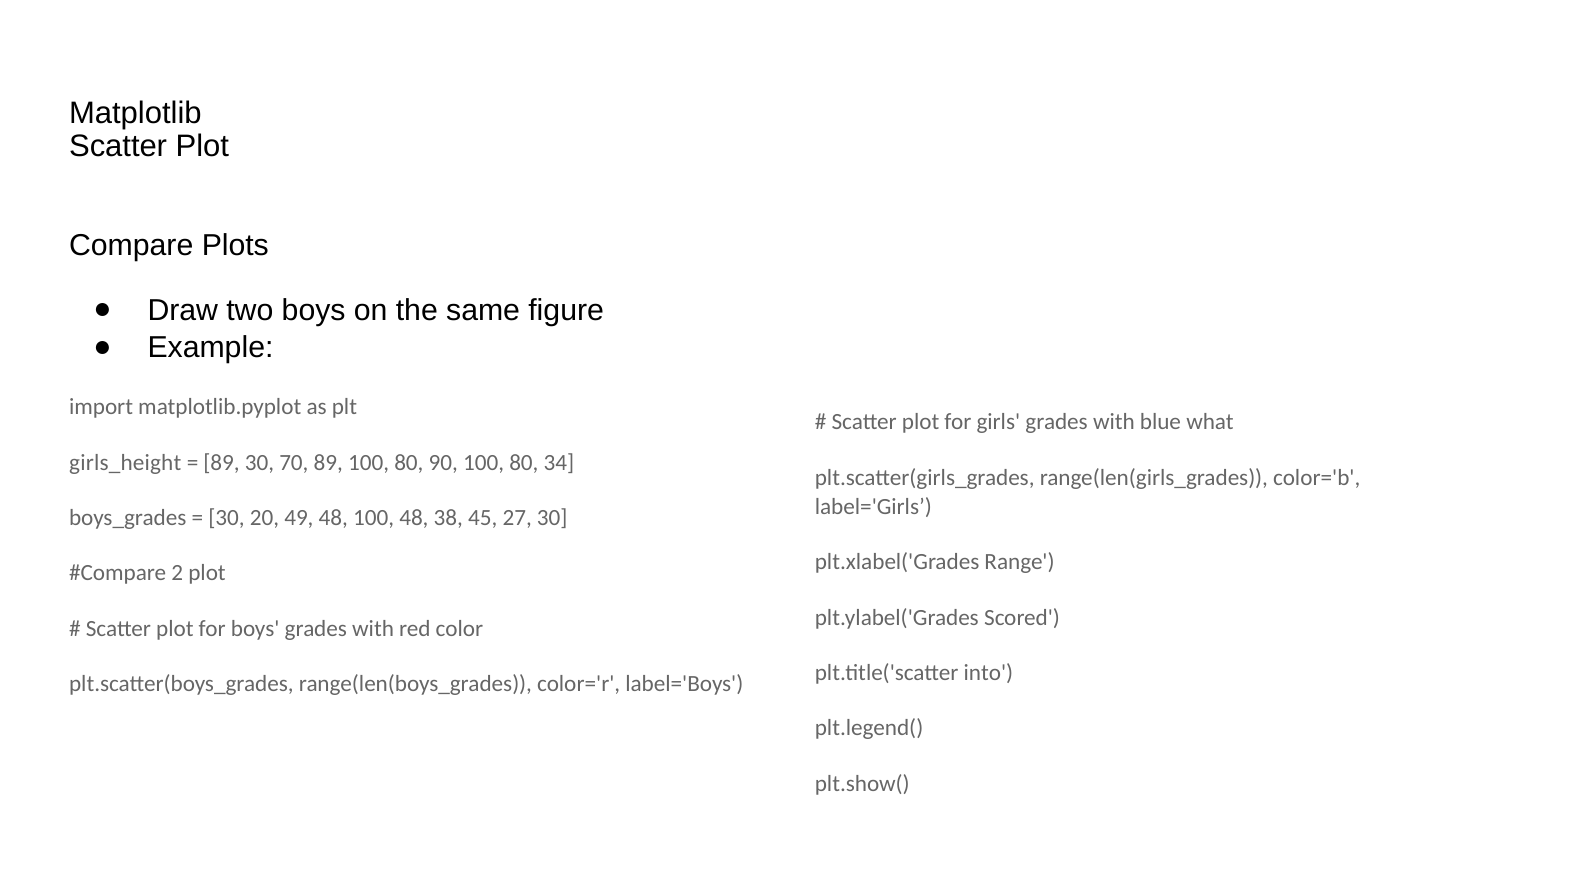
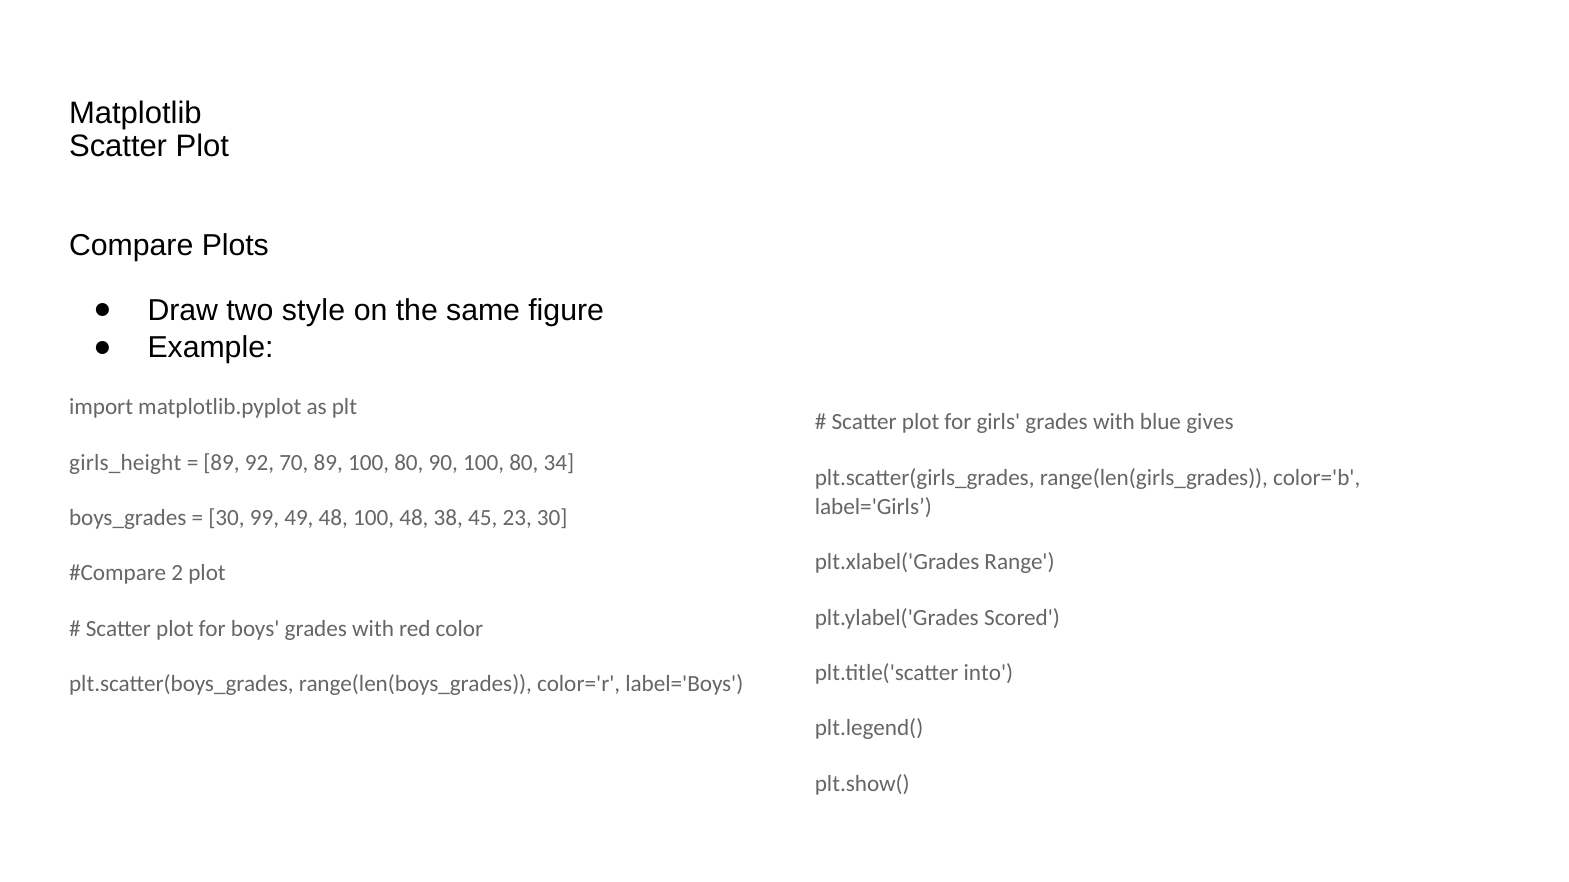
two boys: boys -> style
what: what -> gives
89 30: 30 -> 92
20: 20 -> 99
27: 27 -> 23
